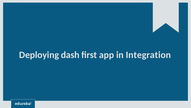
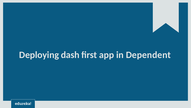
Integration: Integration -> Dependent
